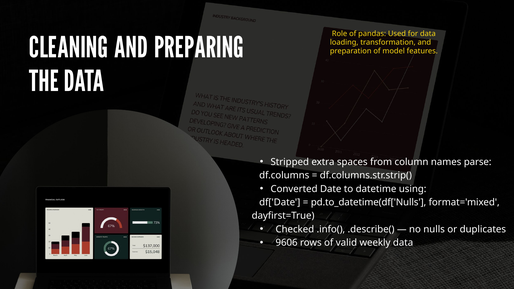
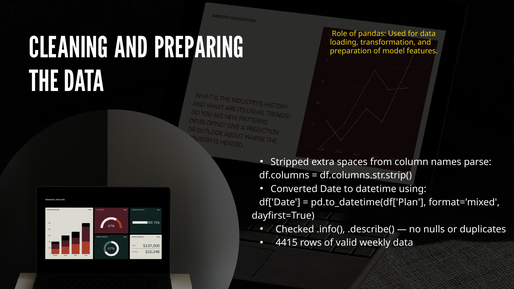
pd.to_datetime(df['Nulls: pd.to_datetime(df['Nulls -> pd.to_datetime(df['Plan
9606: 9606 -> 4415
